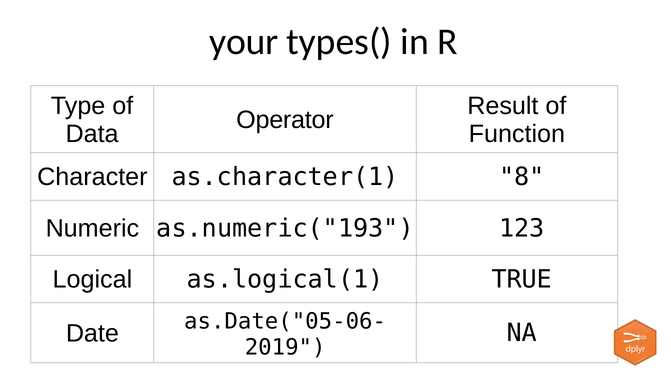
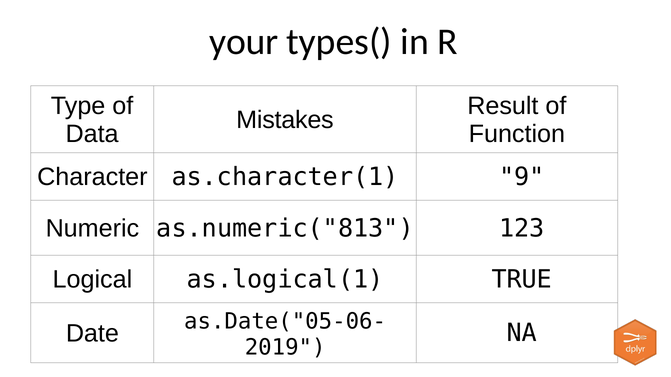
Operator: Operator -> Mistakes
8: 8 -> 9
as.numeric("193: as.numeric("193 -> as.numeric("813
